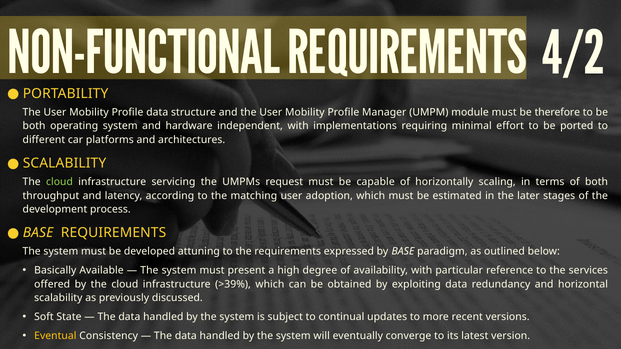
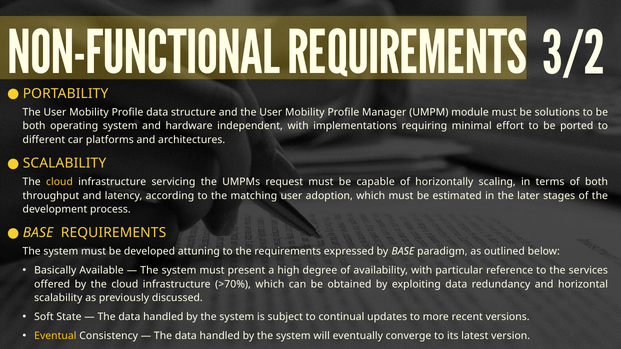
4/2: 4/2 -> 3/2
therefore: therefore -> solutions
cloud at (59, 182) colour: light green -> yellow
>39%: >39% -> >70%
